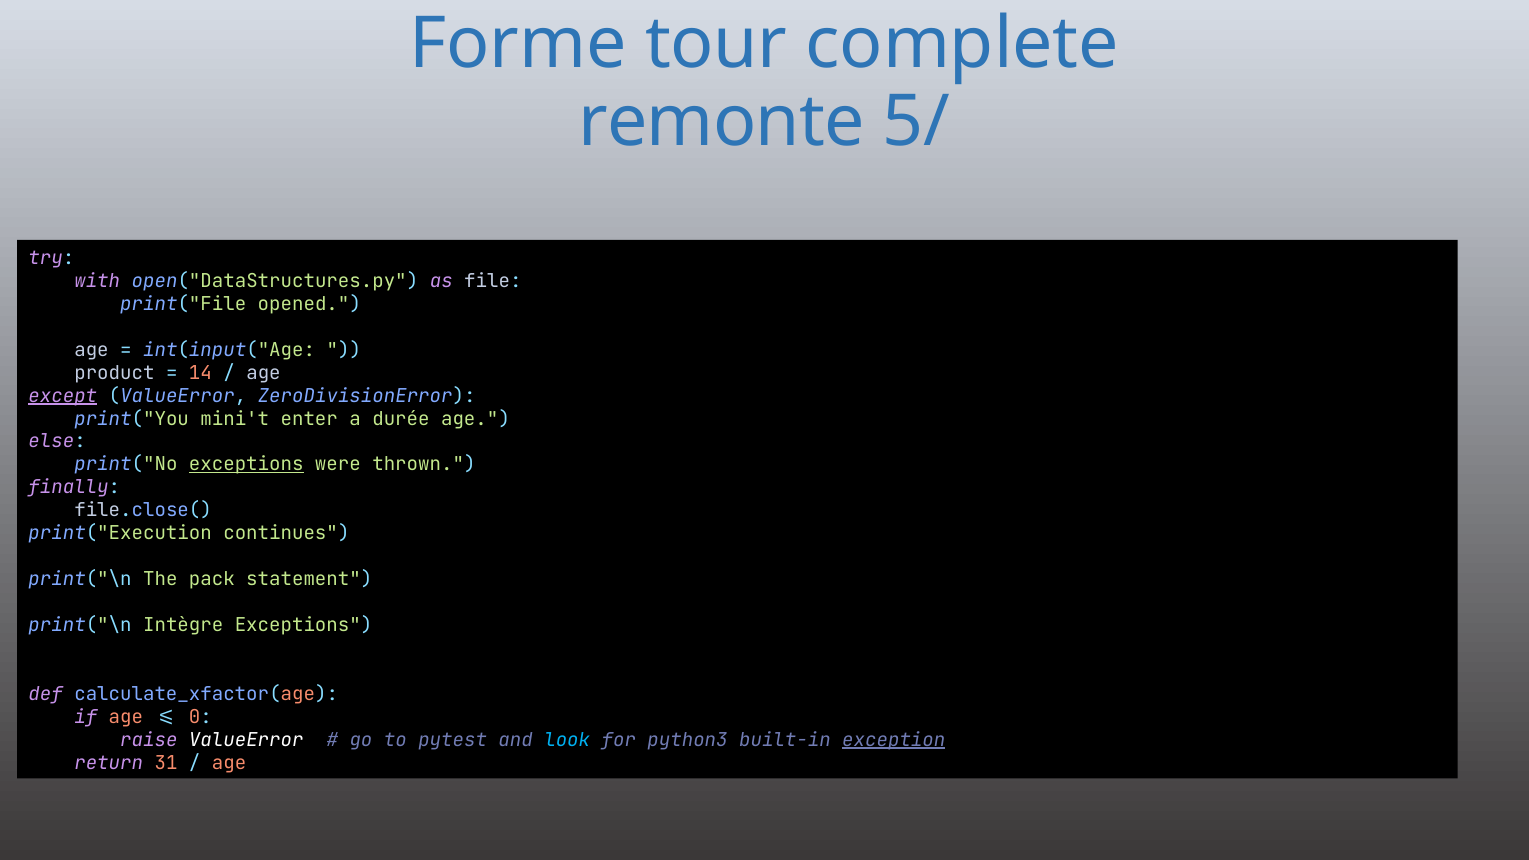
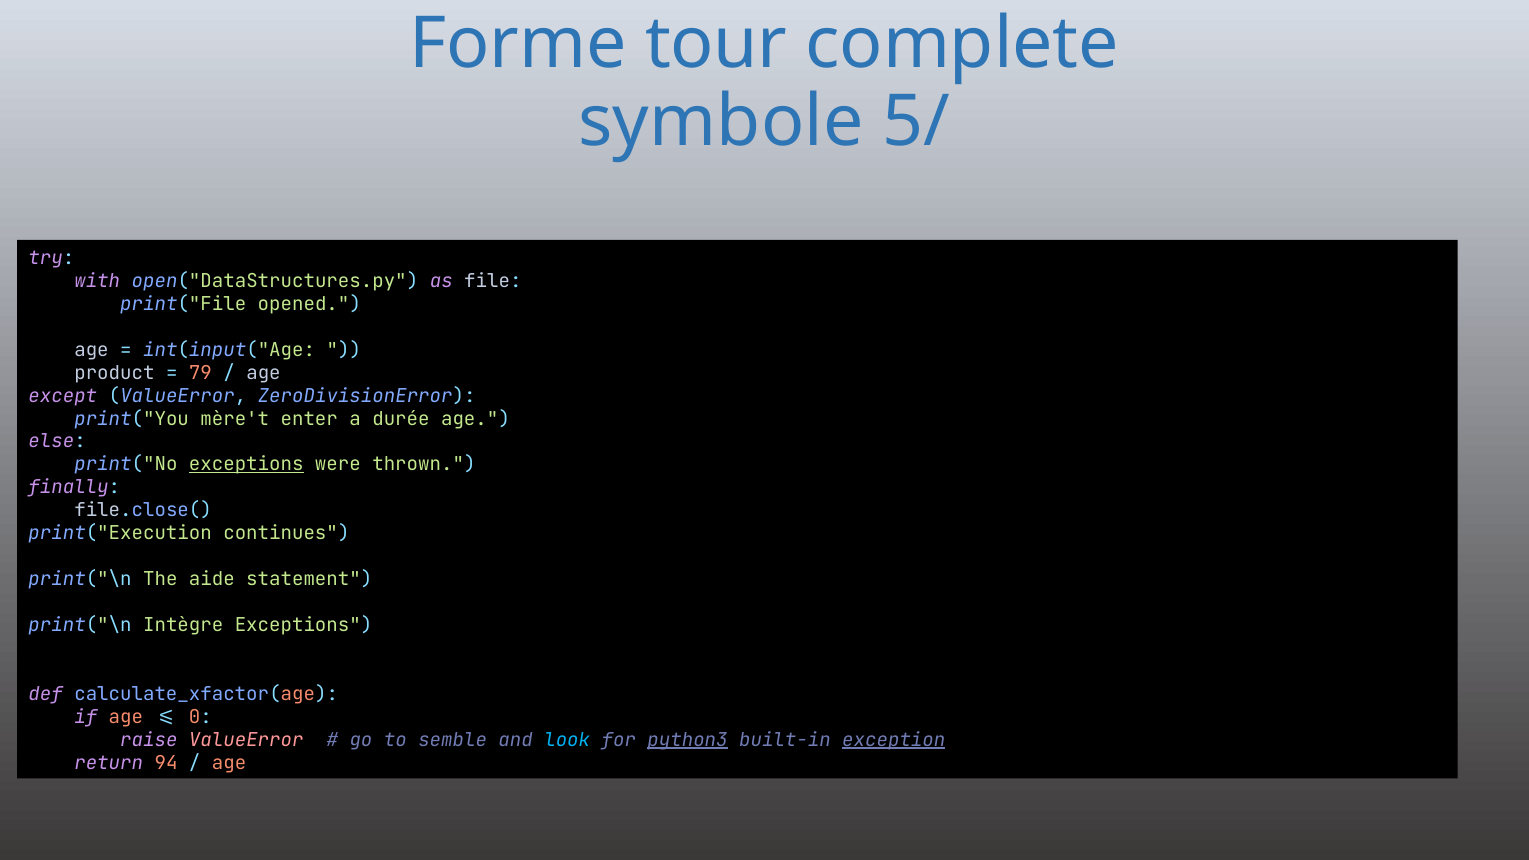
remonte: remonte -> symbole
14: 14 -> 79
except underline: present -> none
mini't: mini't -> mère't
pack: pack -> aide
ValueError at (246, 740) colour: white -> pink
pytest: pytest -> semble
python3 underline: none -> present
31: 31 -> 94
